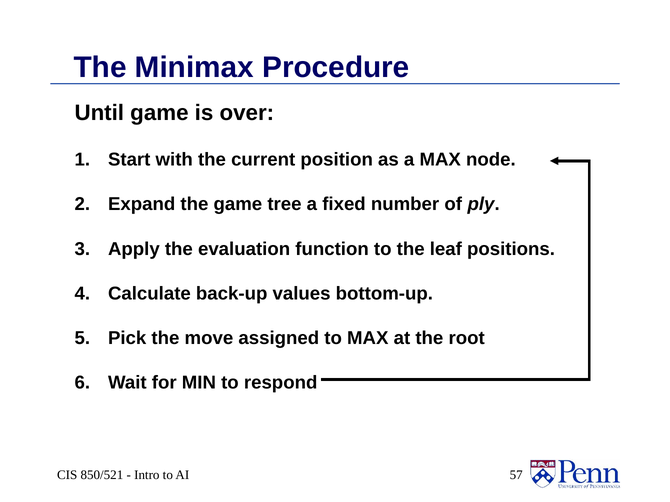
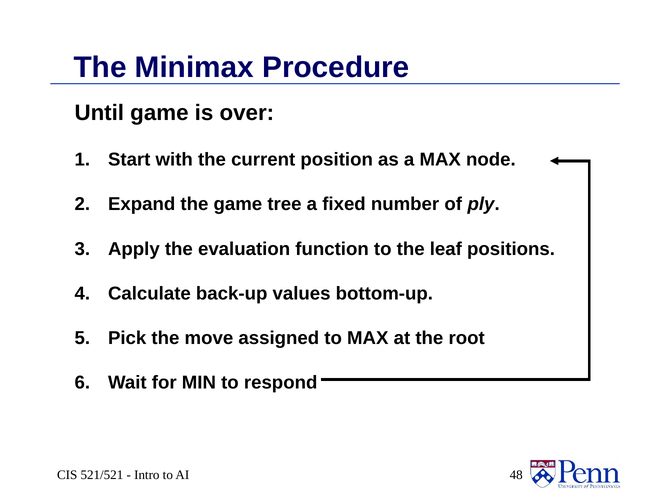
850/521: 850/521 -> 521/521
57: 57 -> 48
